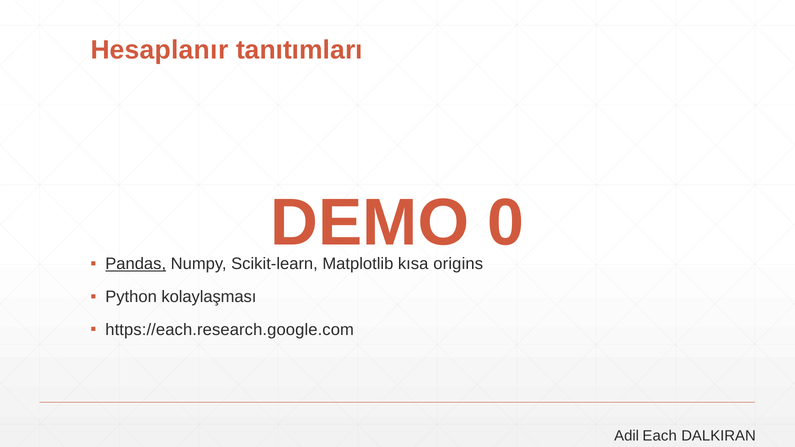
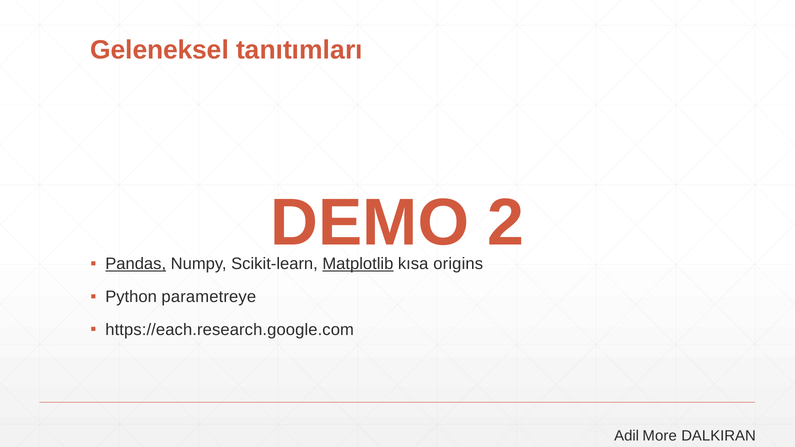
Hesaplanır: Hesaplanır -> Geleneksel
0: 0 -> 2
Matplotlib underline: none -> present
kolaylaşması: kolaylaşması -> parametreye
Each: Each -> More
